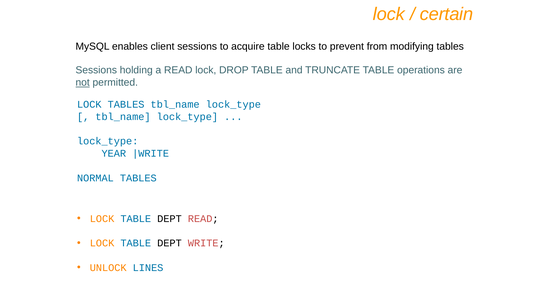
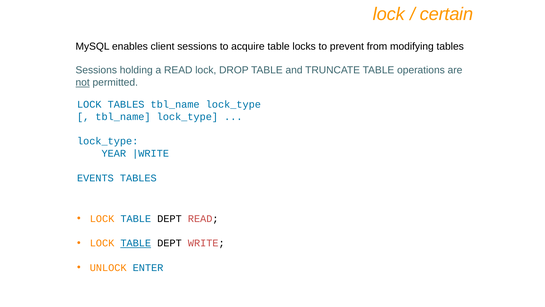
NORMAL: NORMAL -> EVENTS
TABLE at (136, 243) underline: none -> present
LINES: LINES -> ENTER
